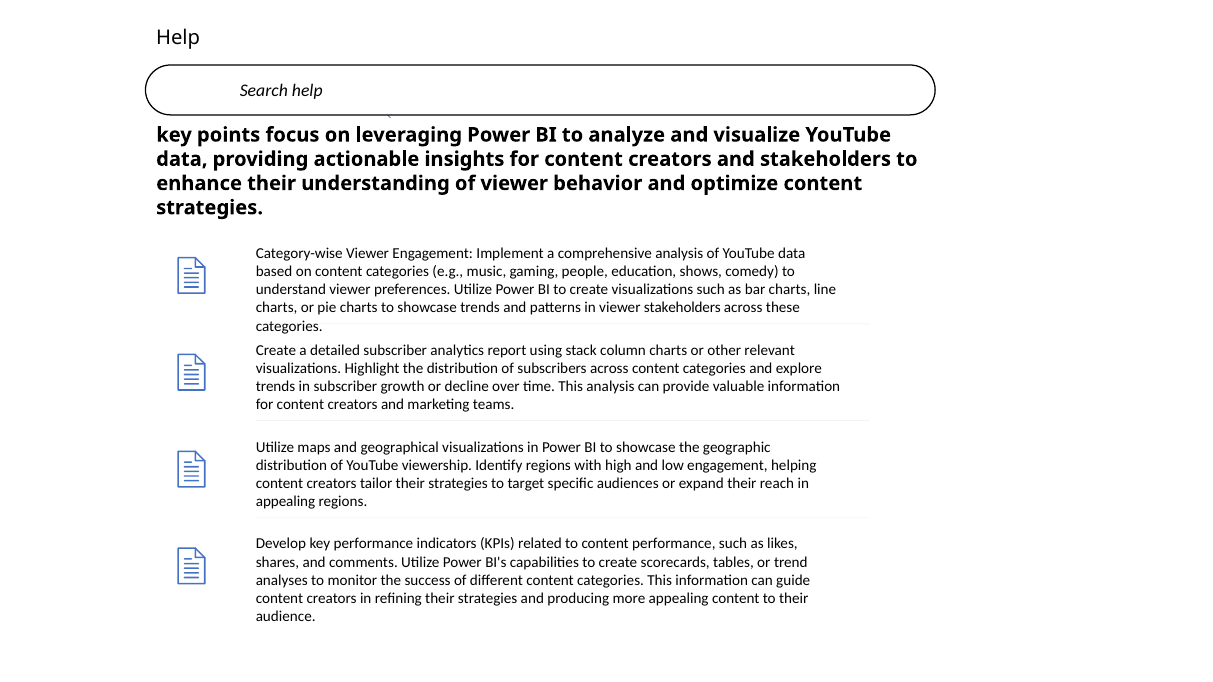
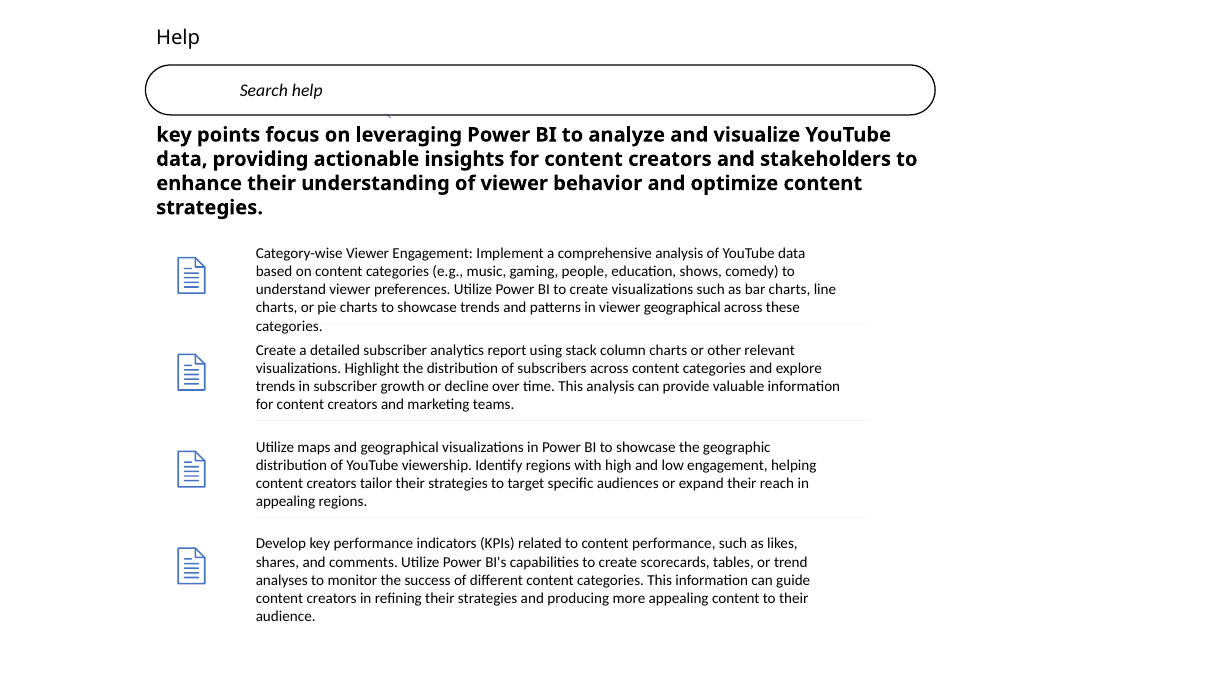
viewer stakeholders: stakeholders -> geographical
